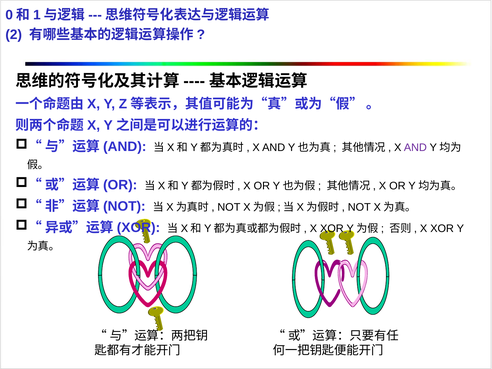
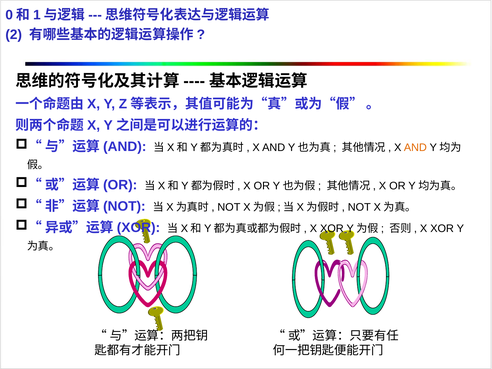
AND at (415, 147) colour: purple -> orange
